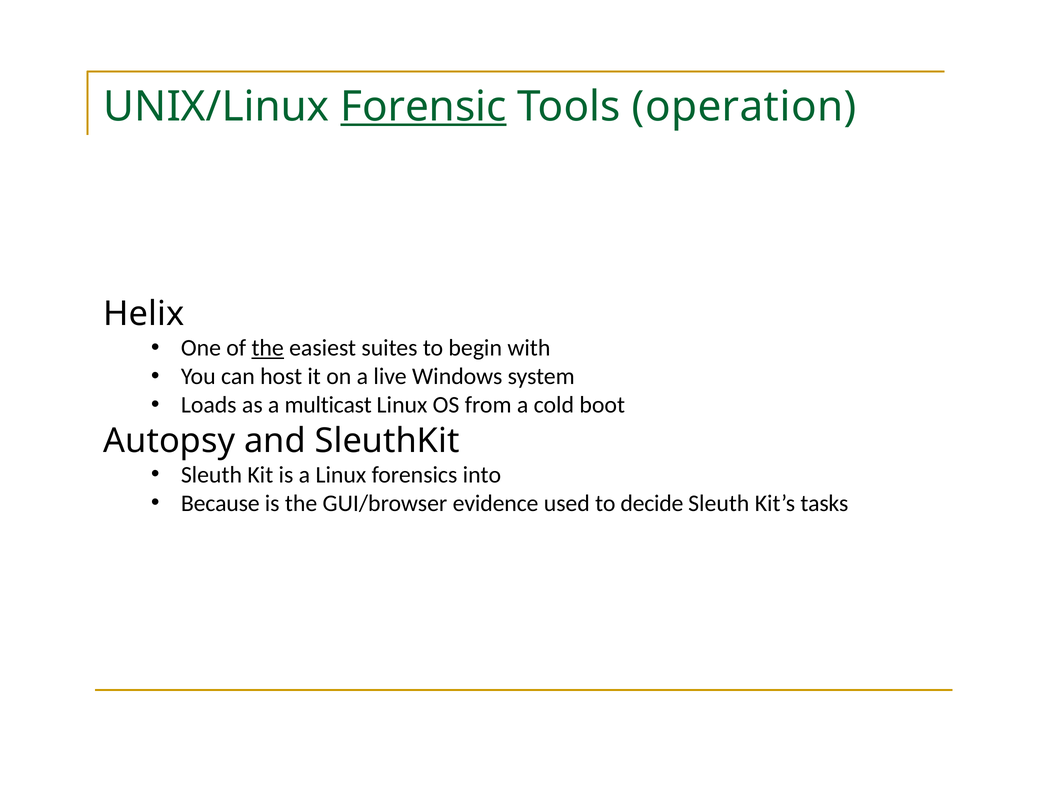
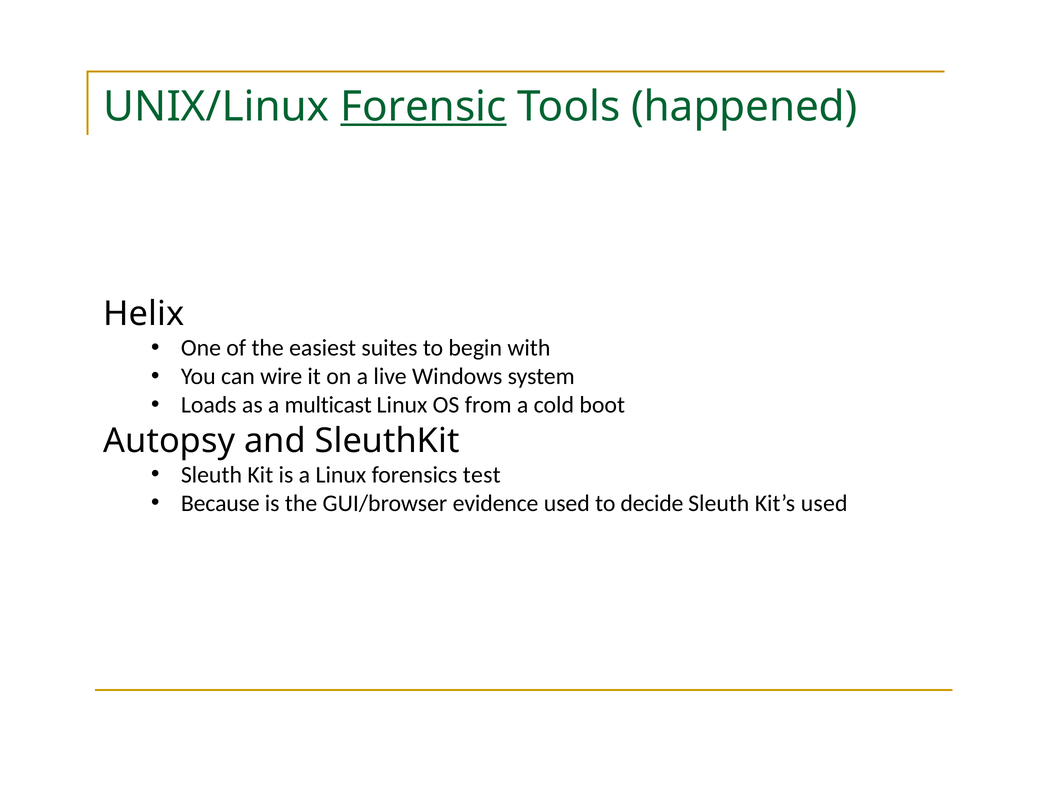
operation: operation -> happened
the at (268, 348) underline: present -> none
host: host -> wire
into: into -> test
Kit’s tasks: tasks -> used
